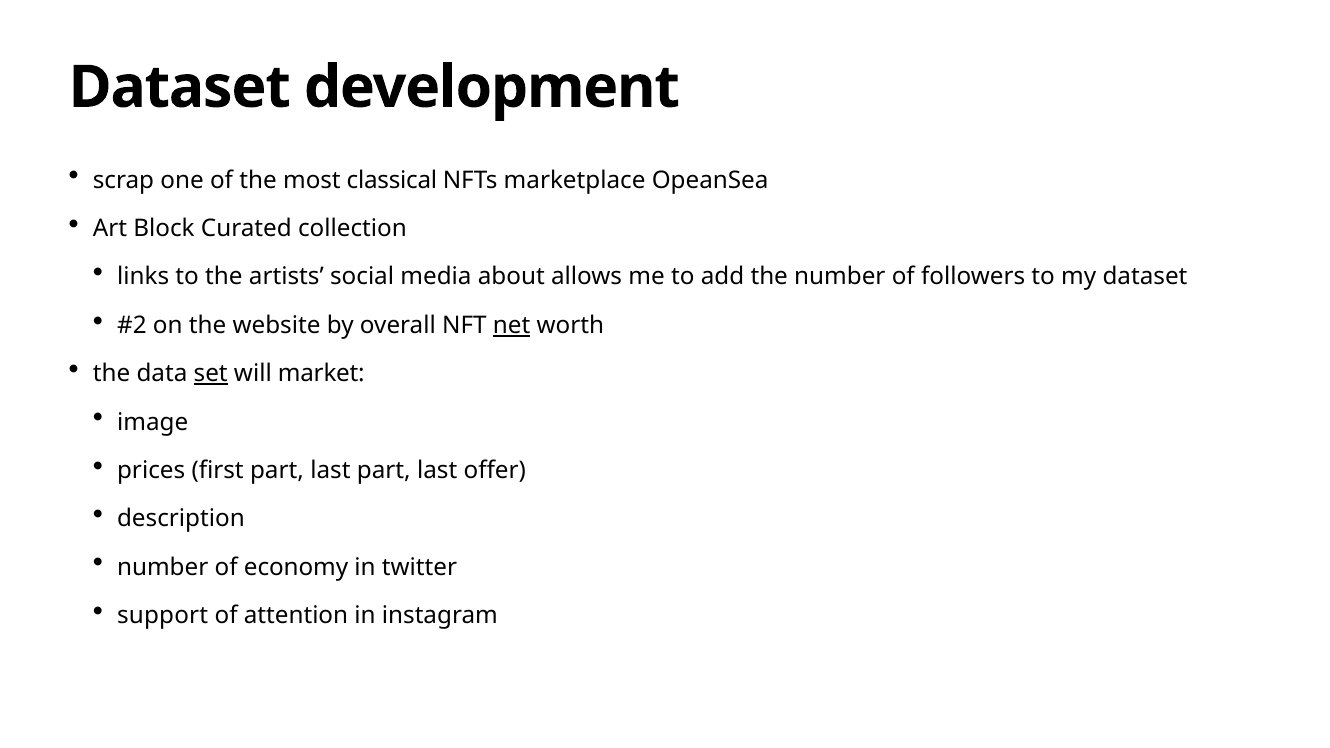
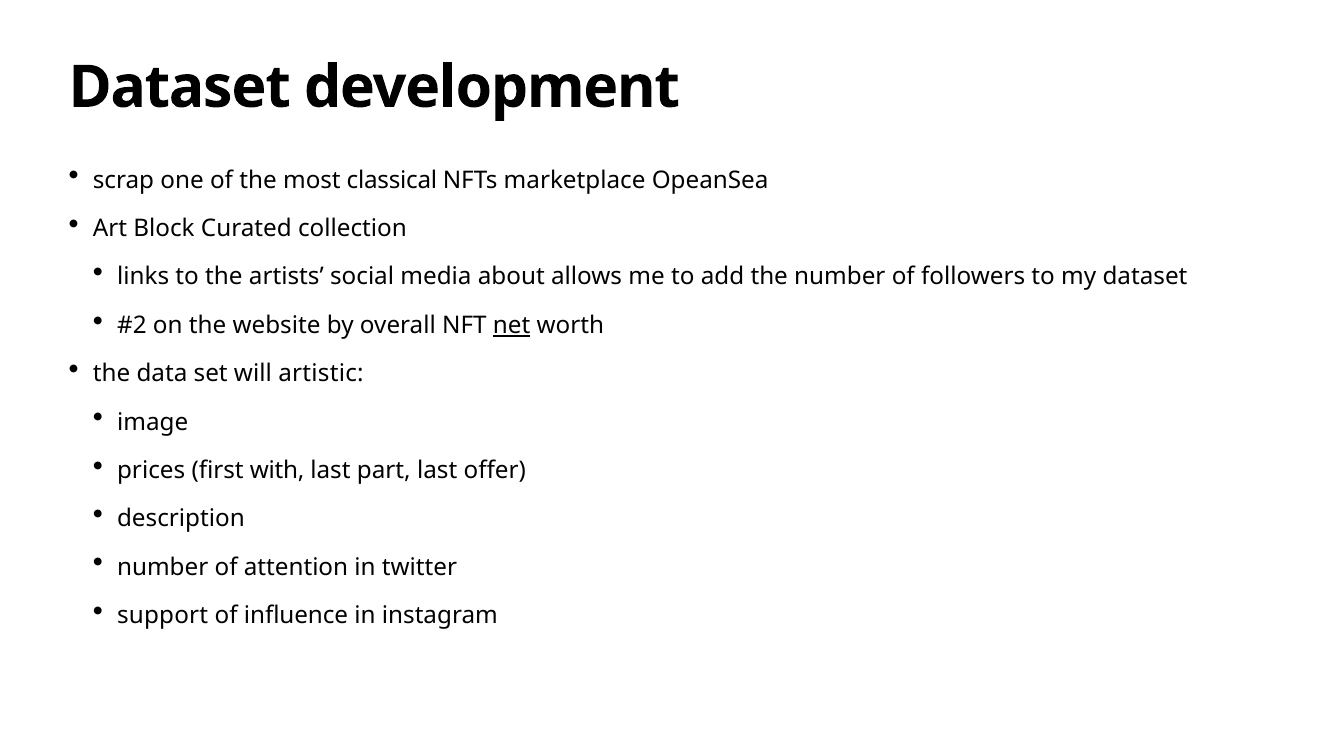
set underline: present -> none
market: market -> artistic
first part: part -> with
economy: economy -> attention
attention: attention -> influence
